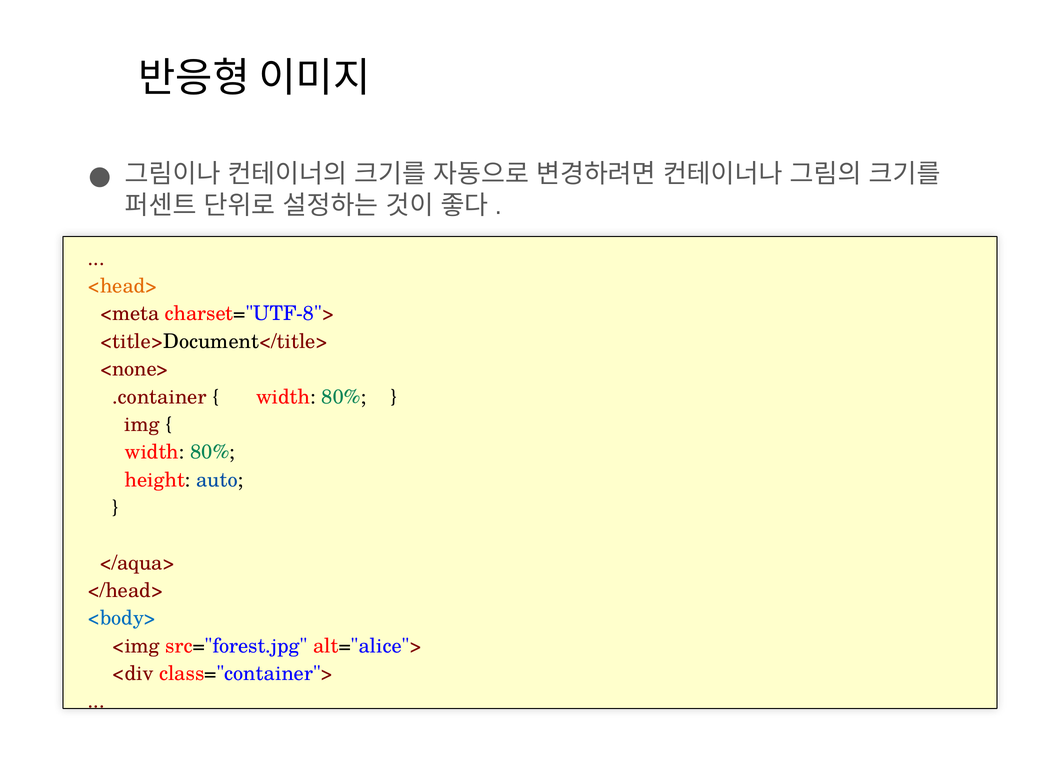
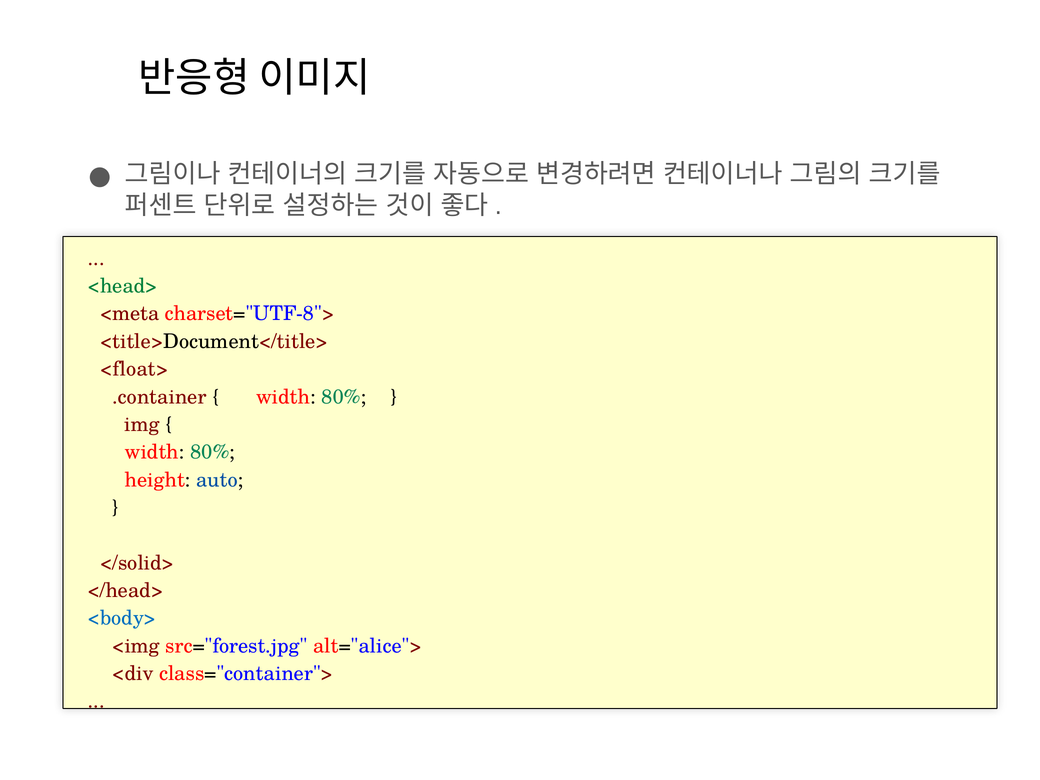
<head> colour: orange -> green
<none>: <none> -> <float>
</aqua>: </aqua> -> </solid>
